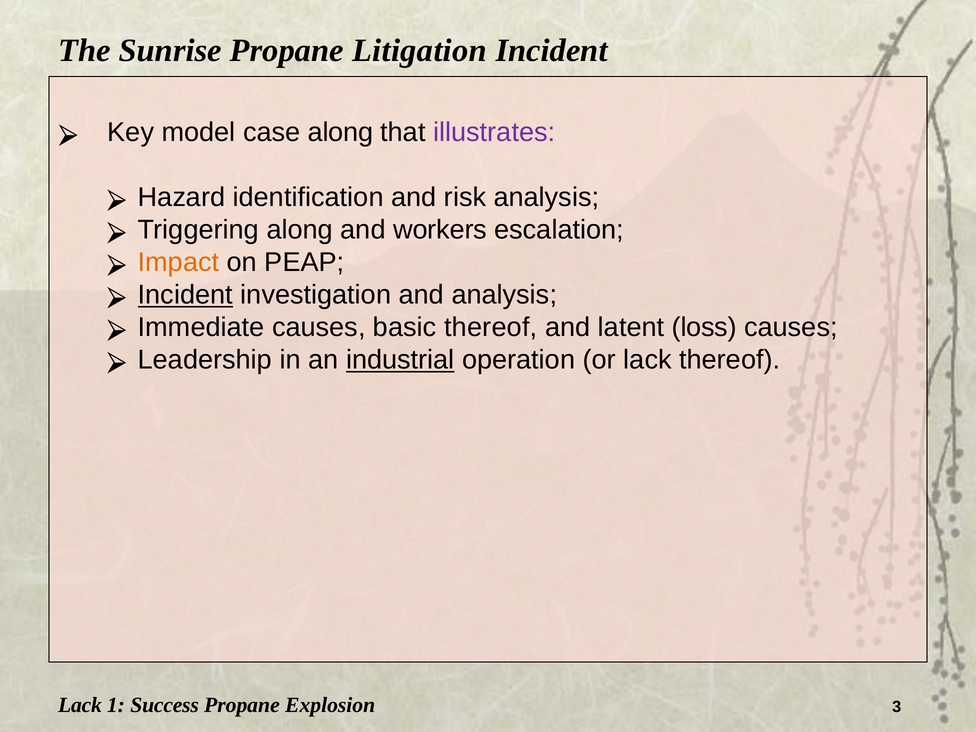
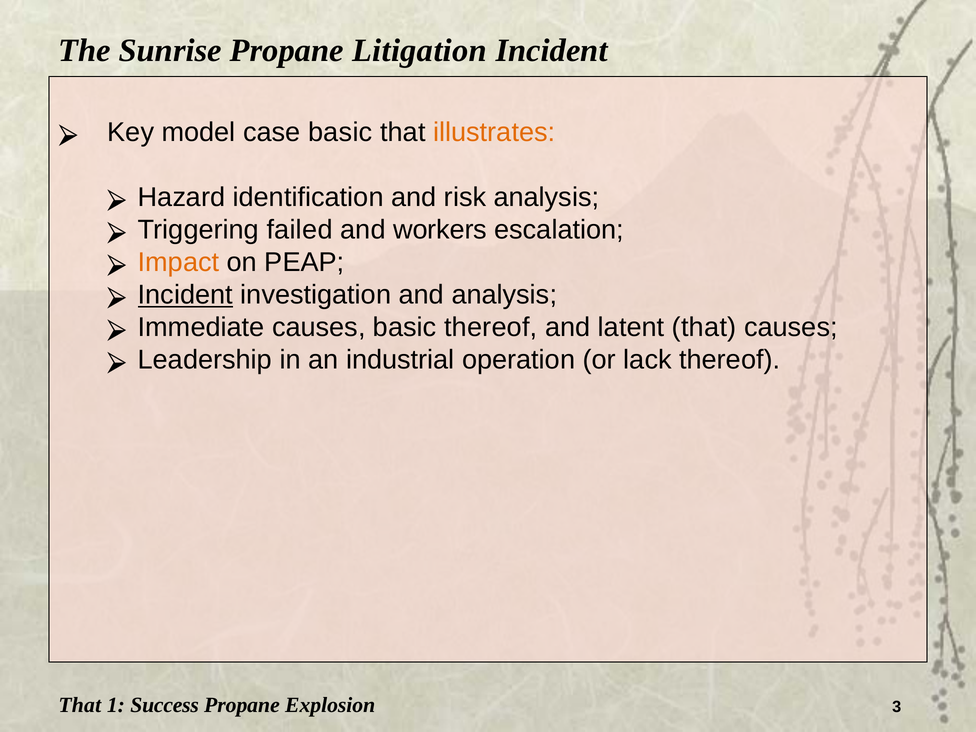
case along: along -> basic
illustrates colour: purple -> orange
Triggering along: along -> failed
latent loss: loss -> that
industrial underline: present -> none
Lack at (80, 705): Lack -> That
